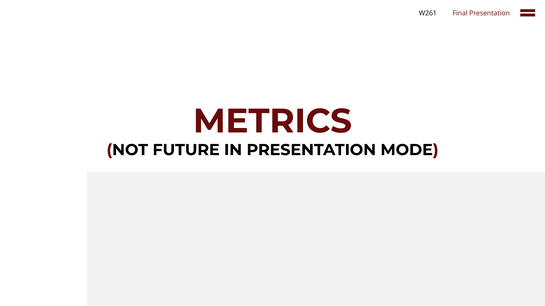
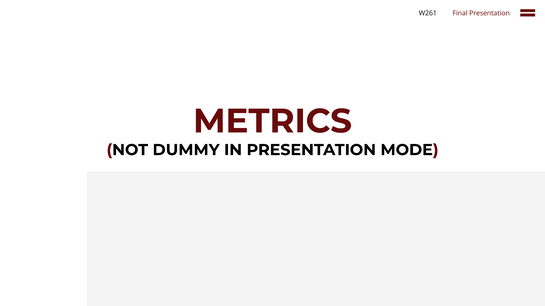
FUTURE: FUTURE -> DUMMY
